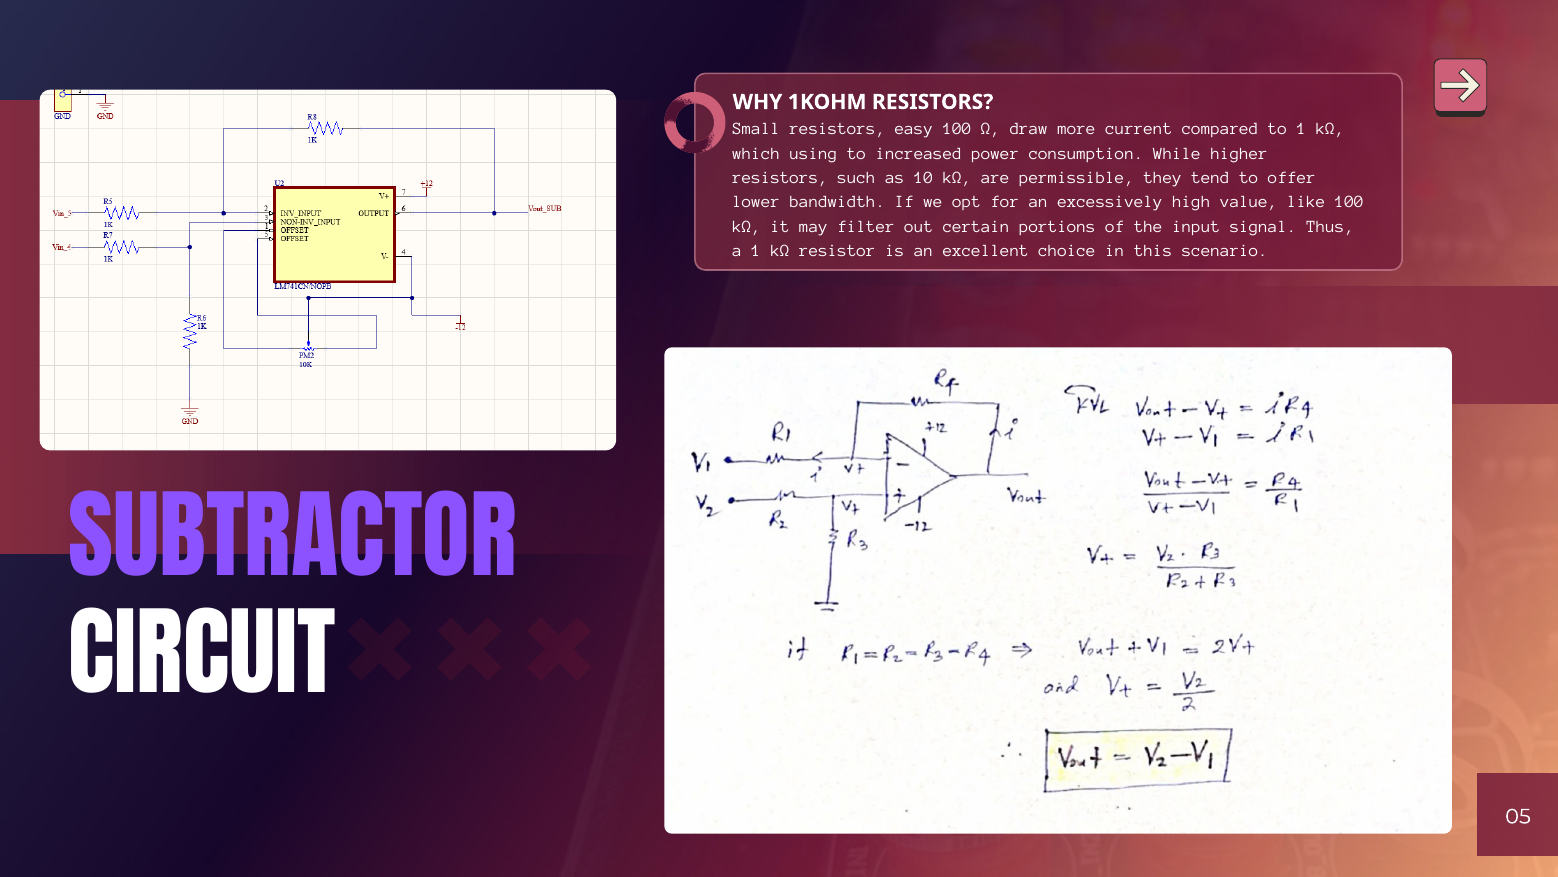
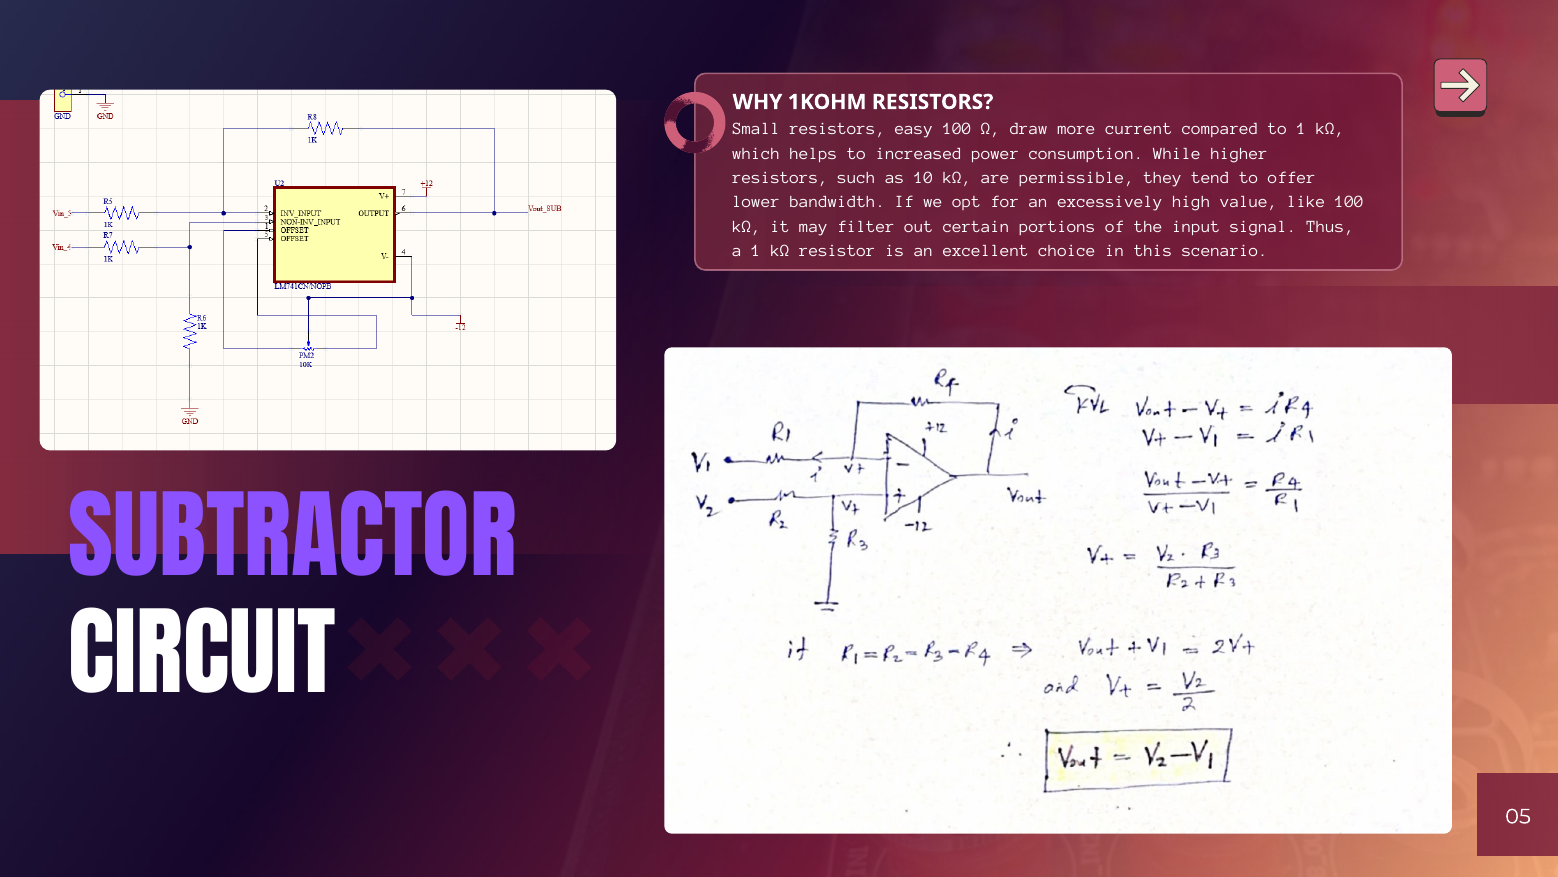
using: using -> helps
